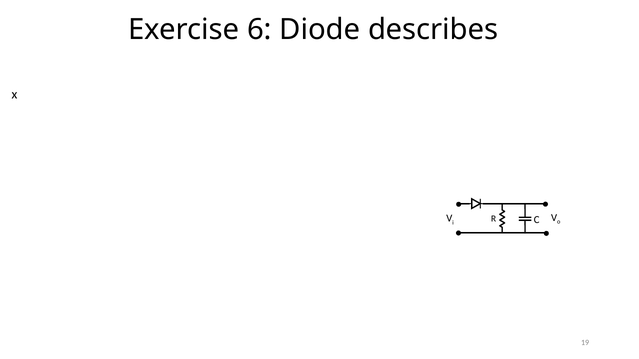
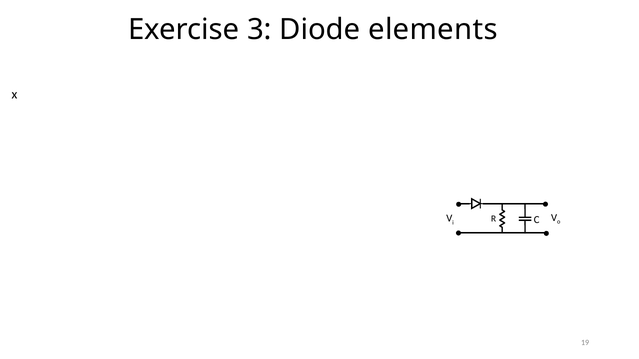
6: 6 -> 3
describes: describes -> elements
